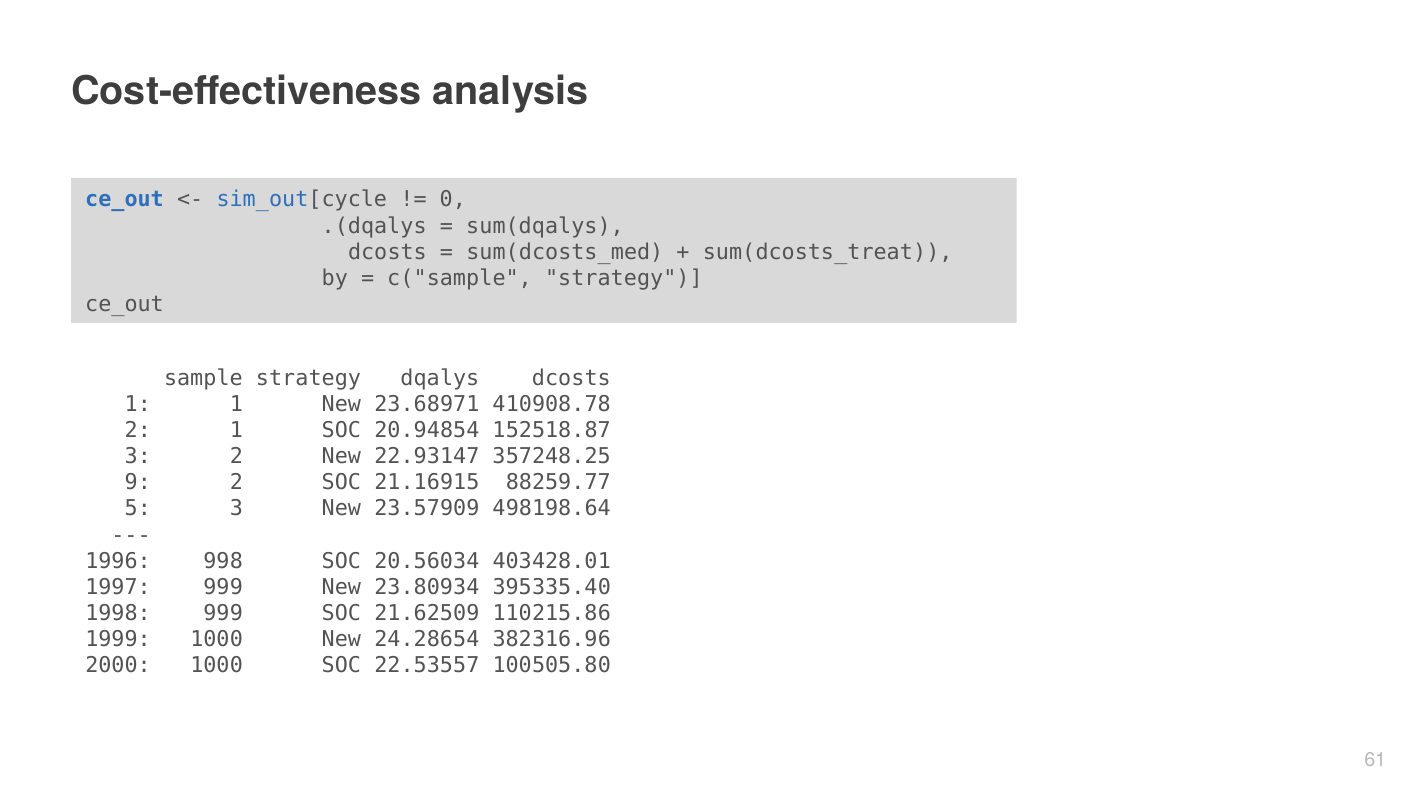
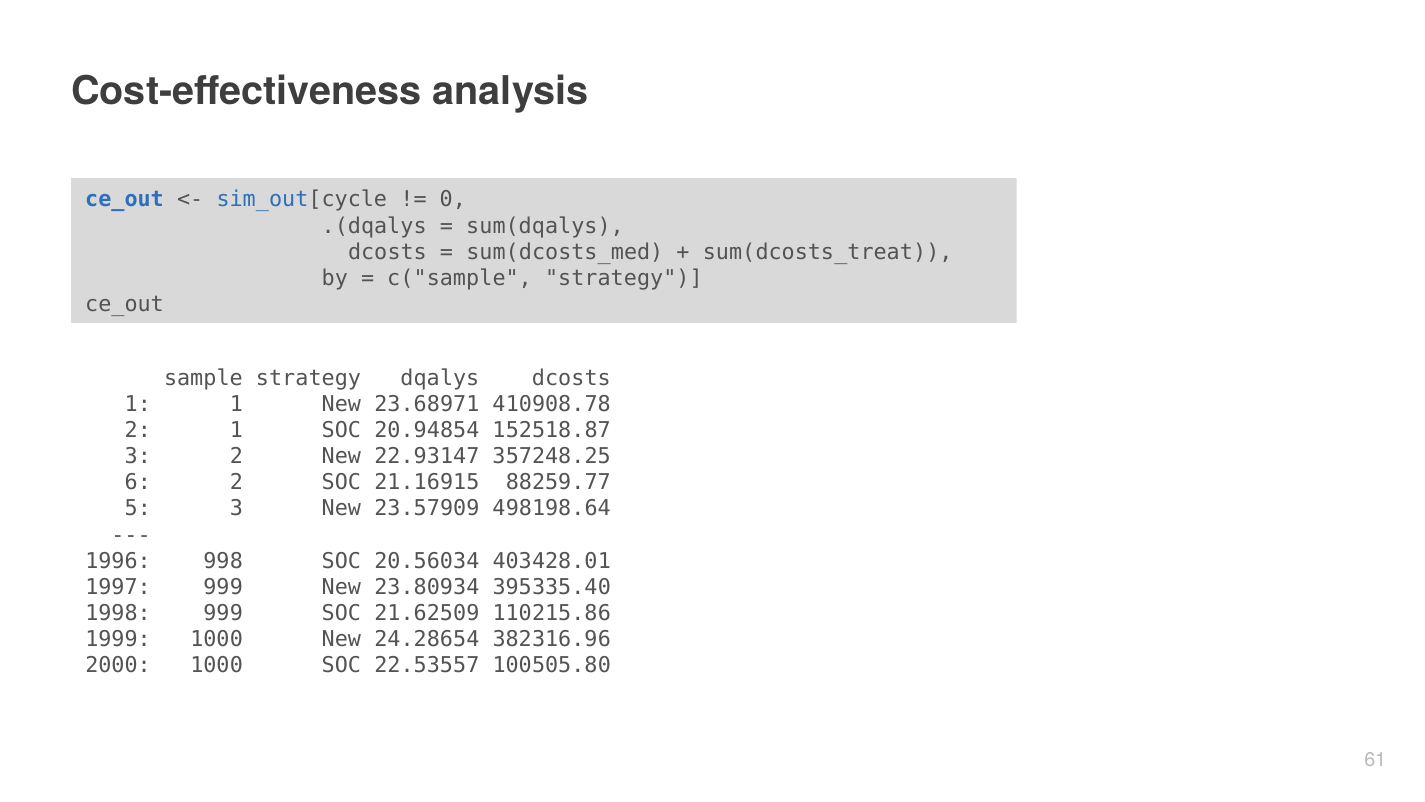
9: 9 -> 6
